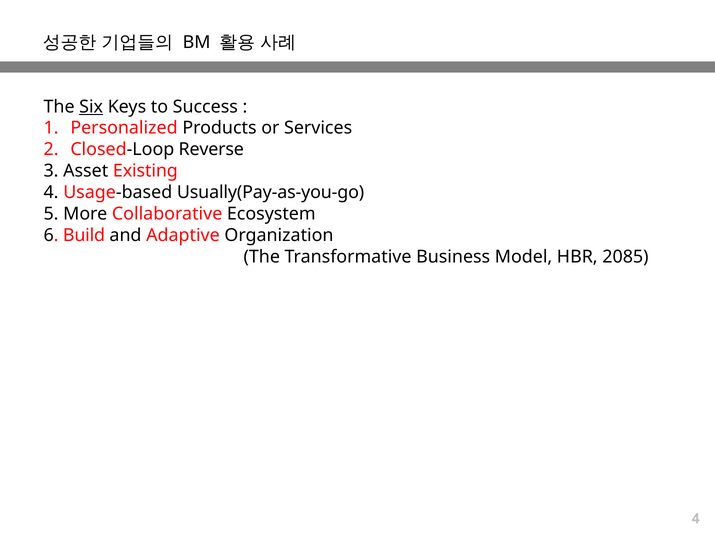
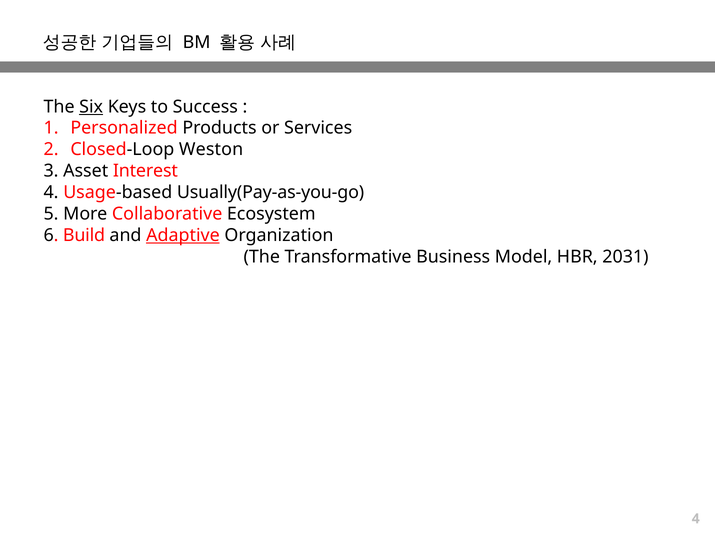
Reverse: Reverse -> Weston
Existing: Existing -> Interest
Adaptive underline: none -> present
2085: 2085 -> 2031
